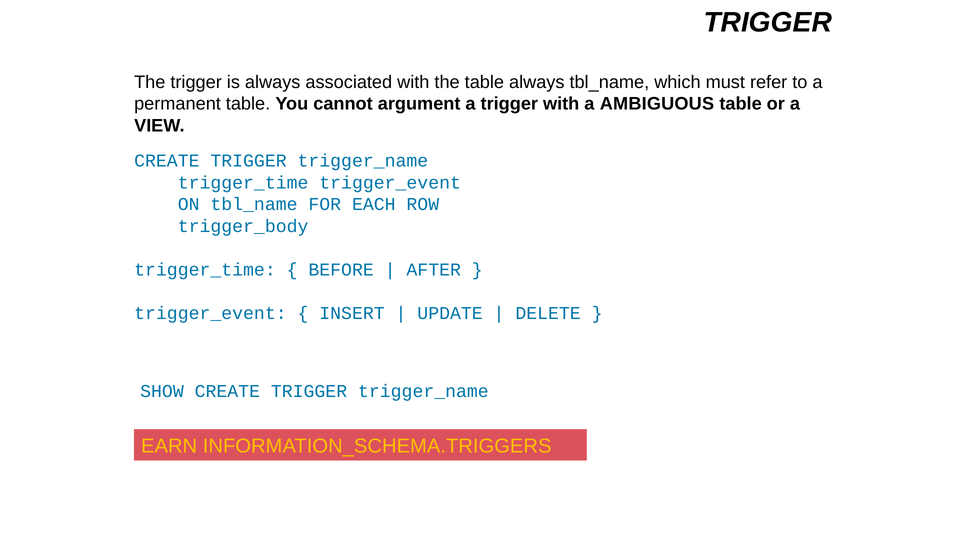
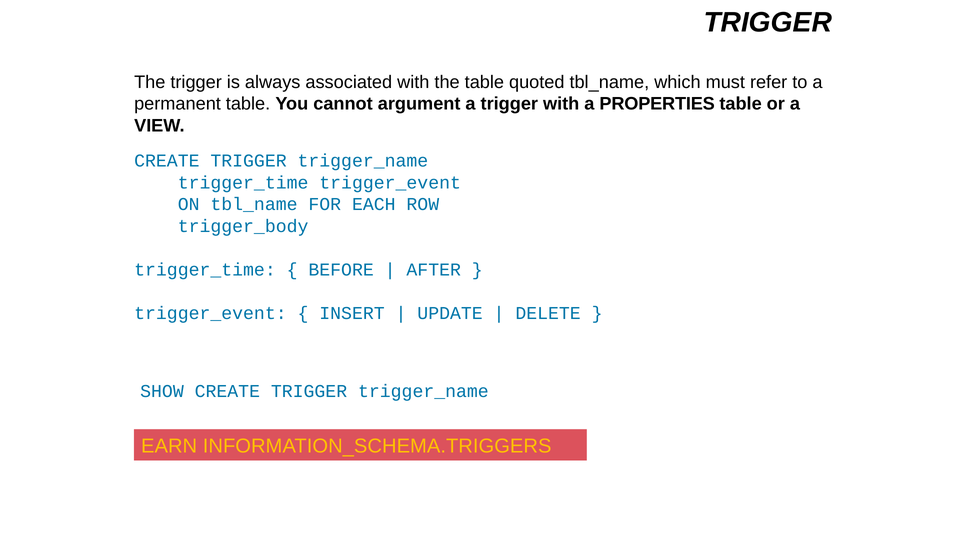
table always: always -> quoted
AMBIGUOUS: AMBIGUOUS -> PROPERTIES
